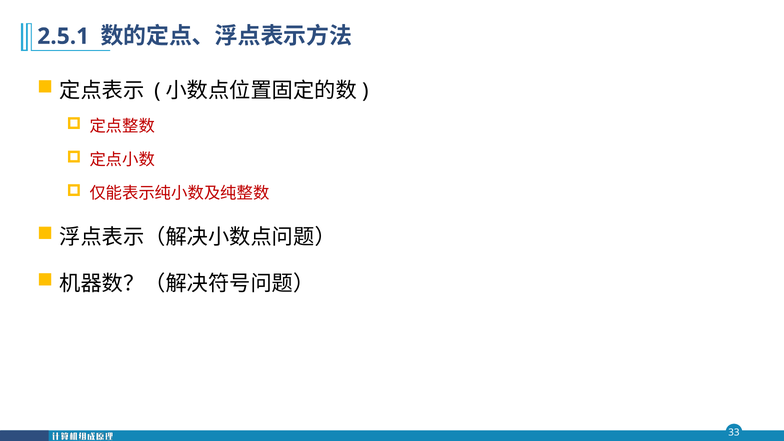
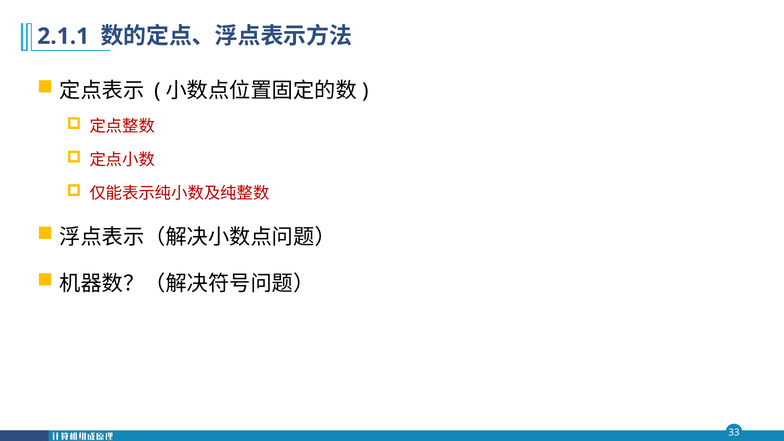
2.5.1: 2.5.1 -> 2.1.1
